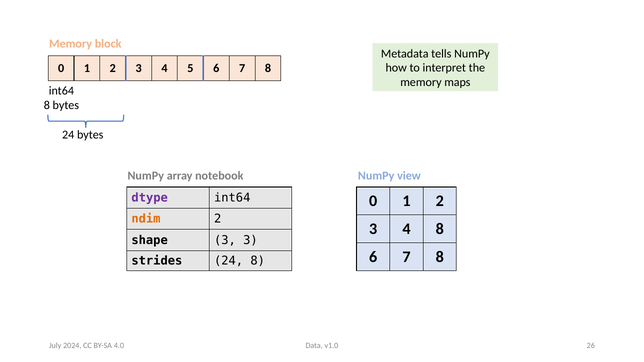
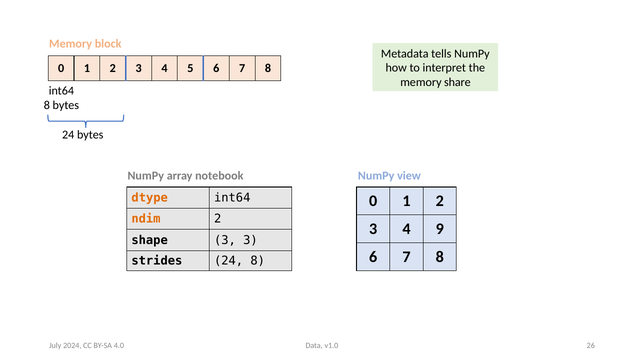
maps: maps -> share
dtype colour: purple -> orange
4 8: 8 -> 9
